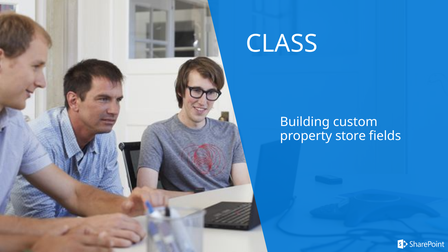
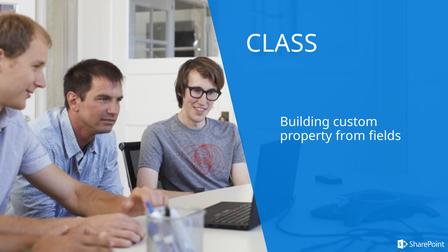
store: store -> from
